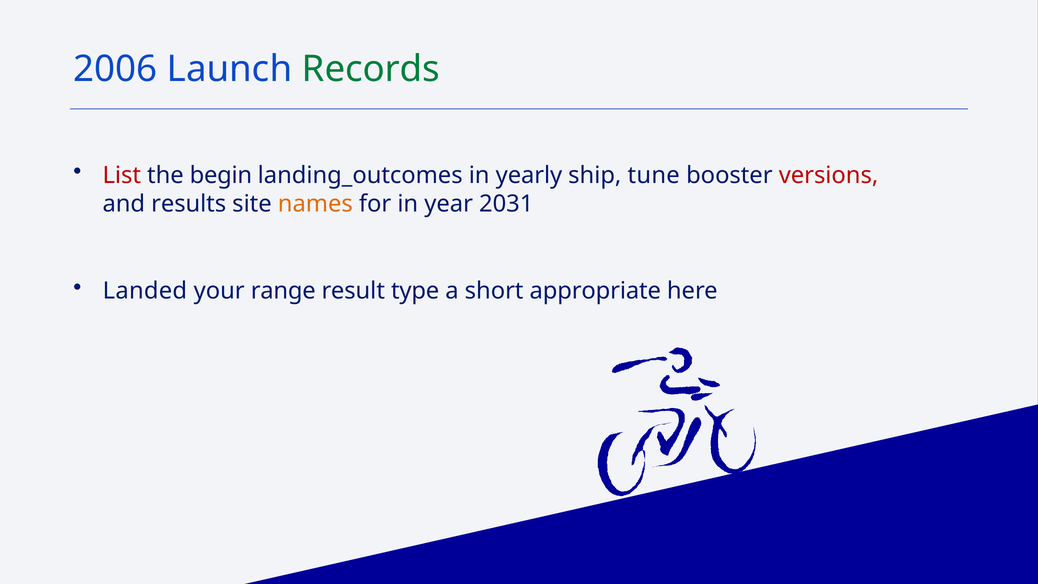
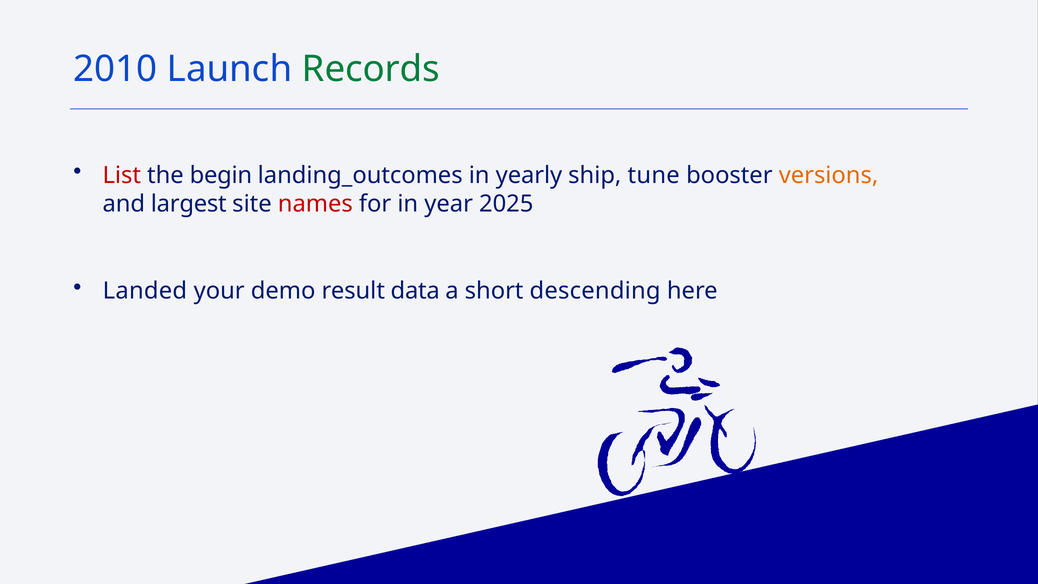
2006: 2006 -> 2010
versions colour: red -> orange
results: results -> largest
names colour: orange -> red
2031: 2031 -> 2025
range: range -> demo
type: type -> data
appropriate: appropriate -> descending
